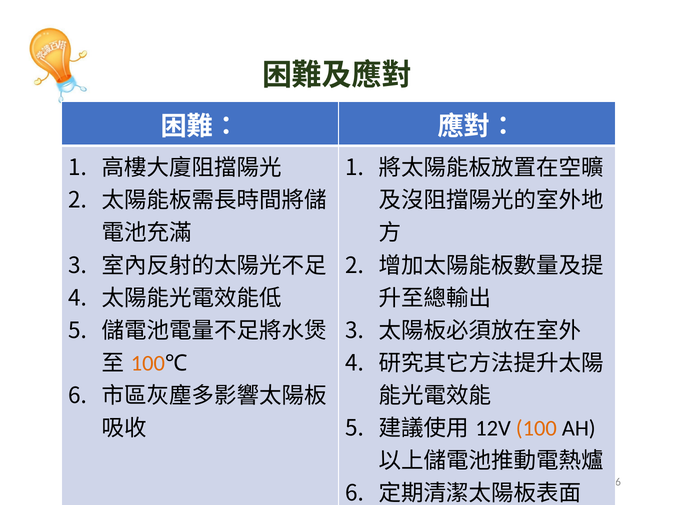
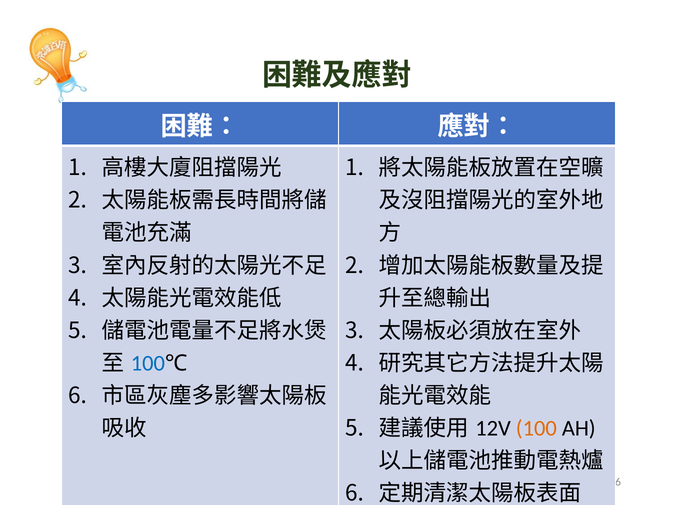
100 at (148, 364) colour: orange -> blue
